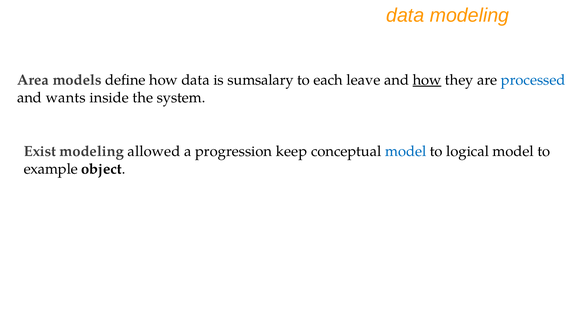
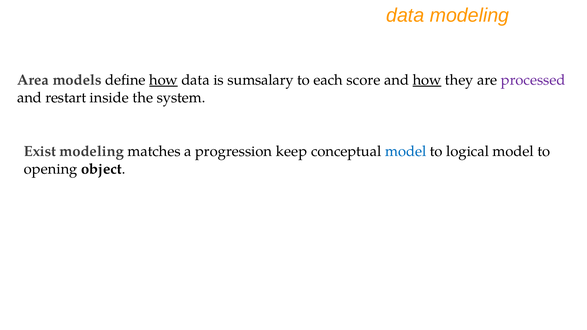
how at (164, 80) underline: none -> present
leave: leave -> score
processed colour: blue -> purple
wants: wants -> restart
allowed: allowed -> matches
example: example -> opening
